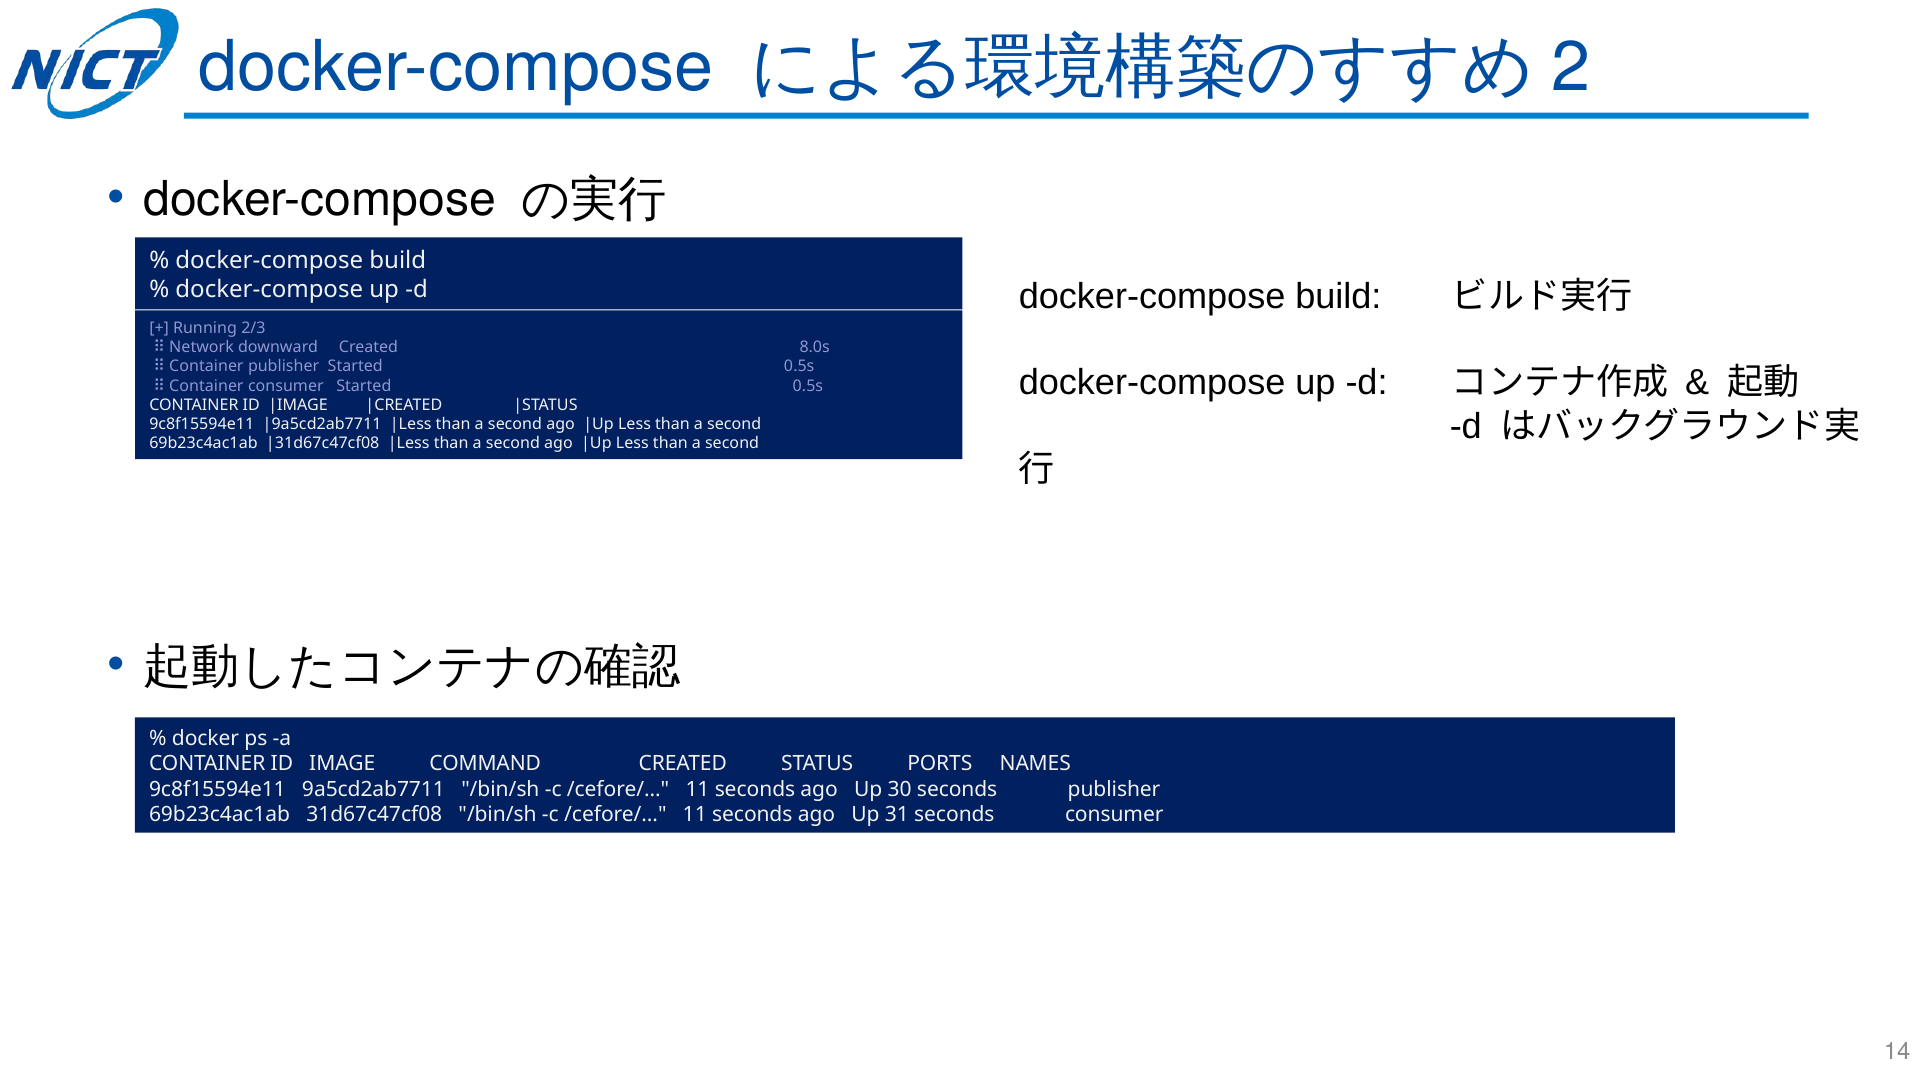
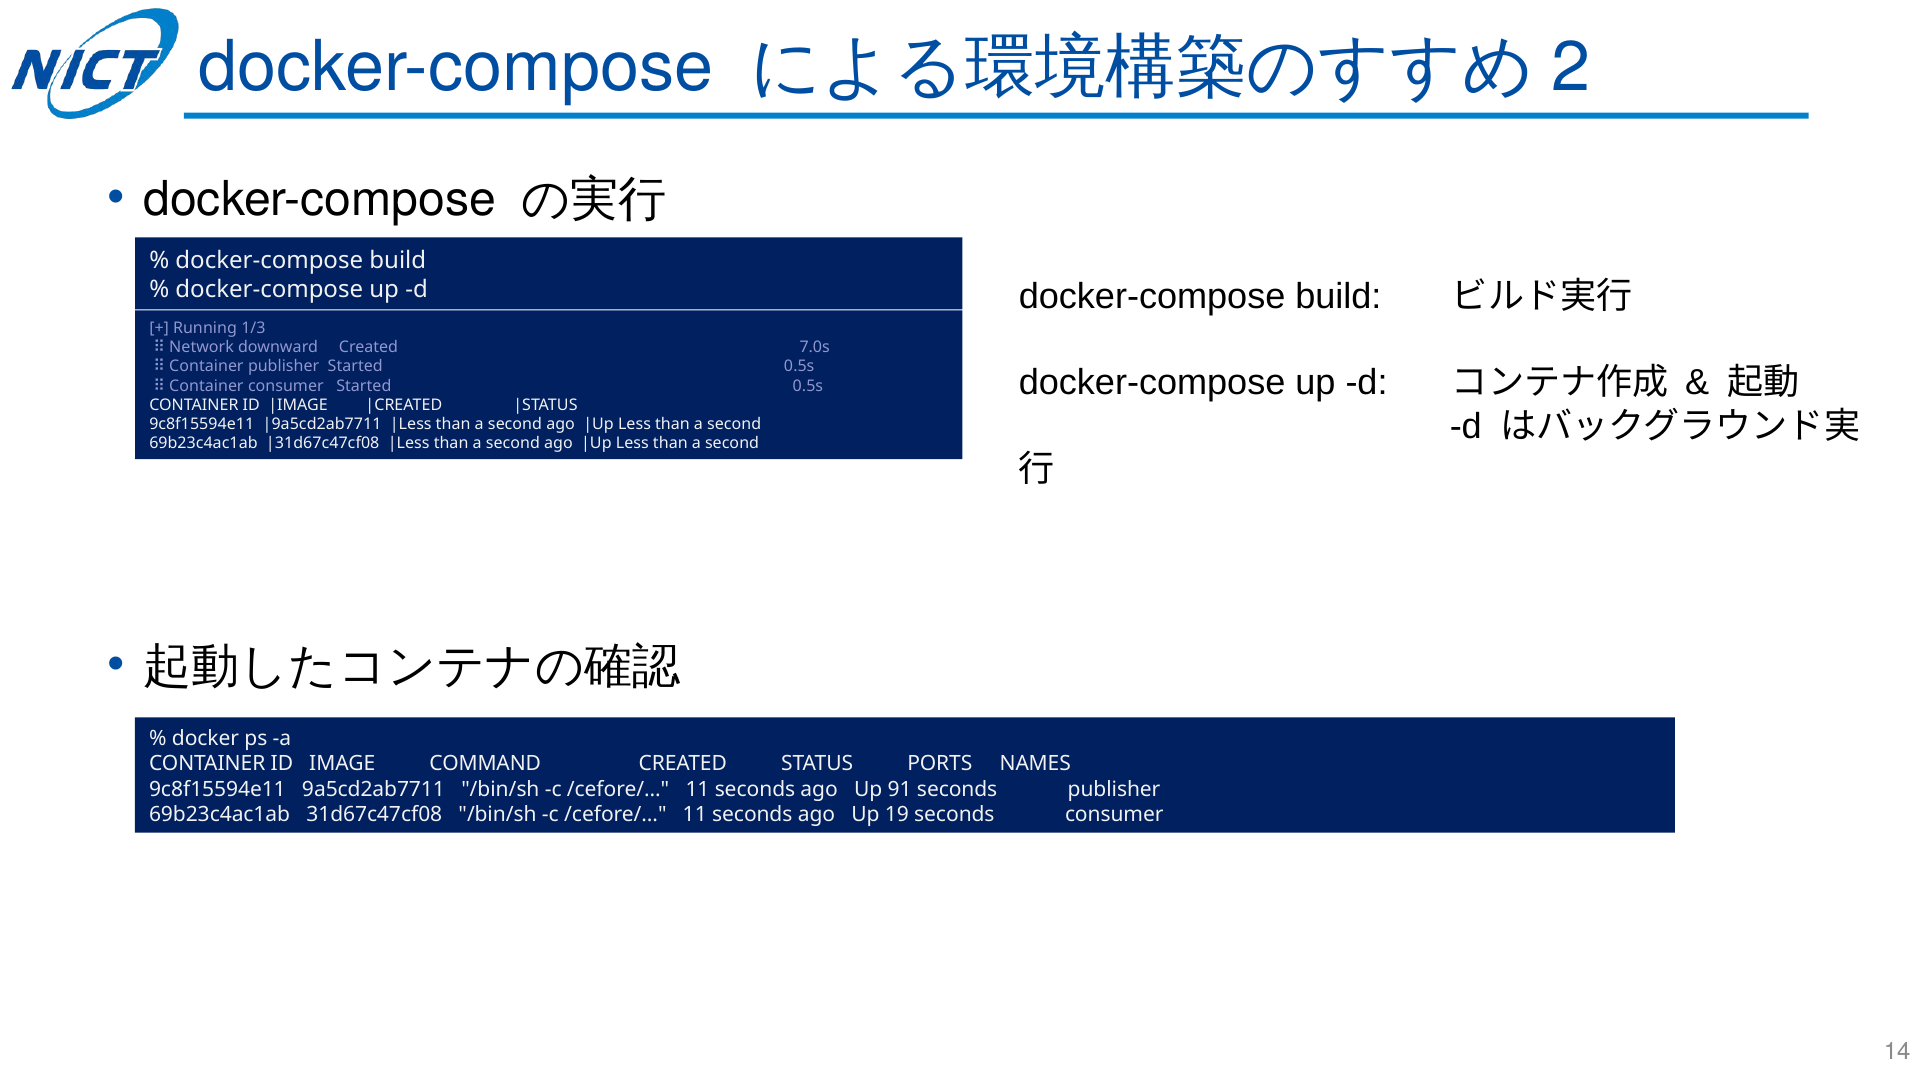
2/3: 2/3 -> 1/3
8.0s: 8.0s -> 7.0s
30: 30 -> 91
31: 31 -> 19
